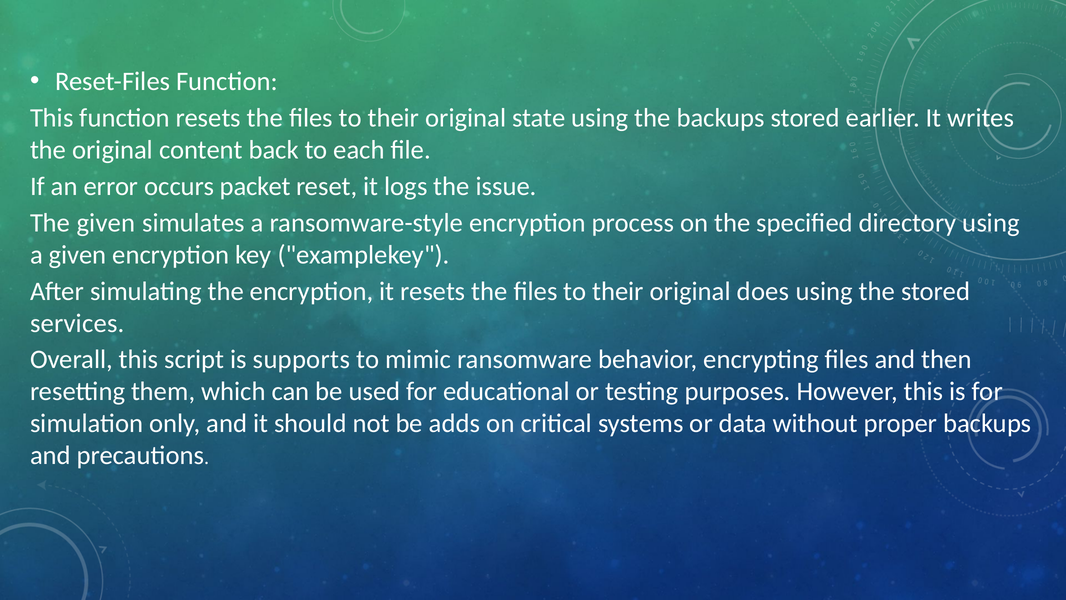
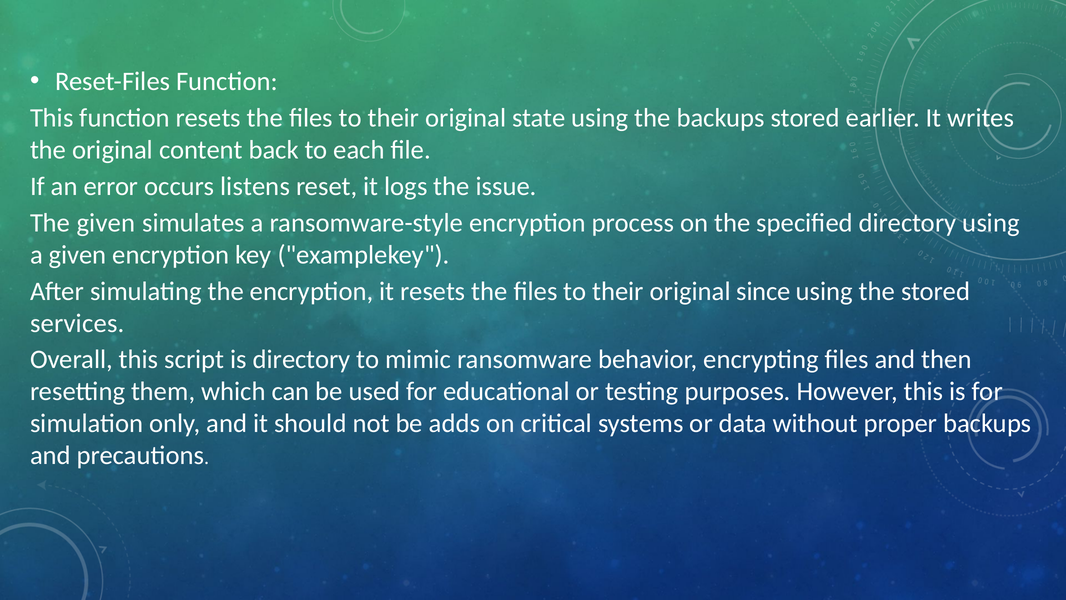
packet: packet -> listens
does: does -> since
is supports: supports -> directory
